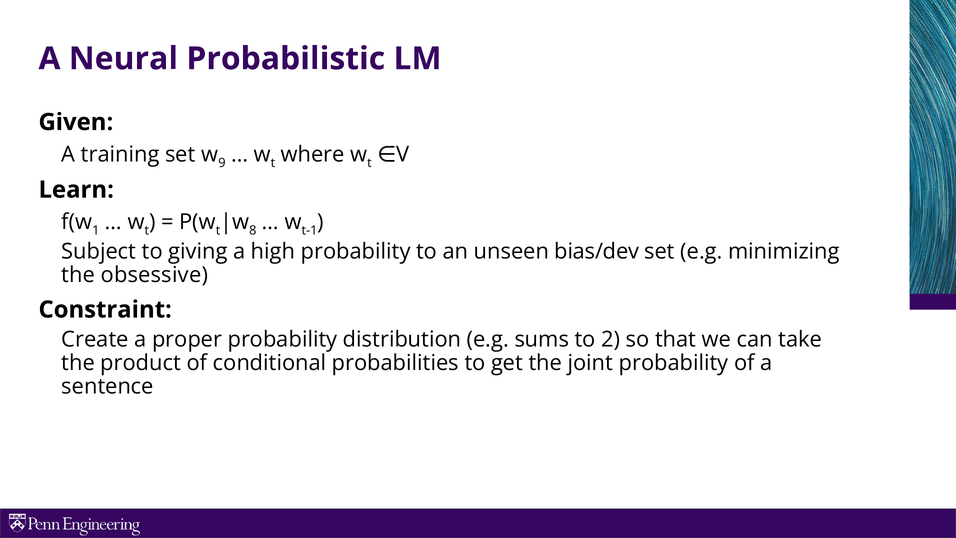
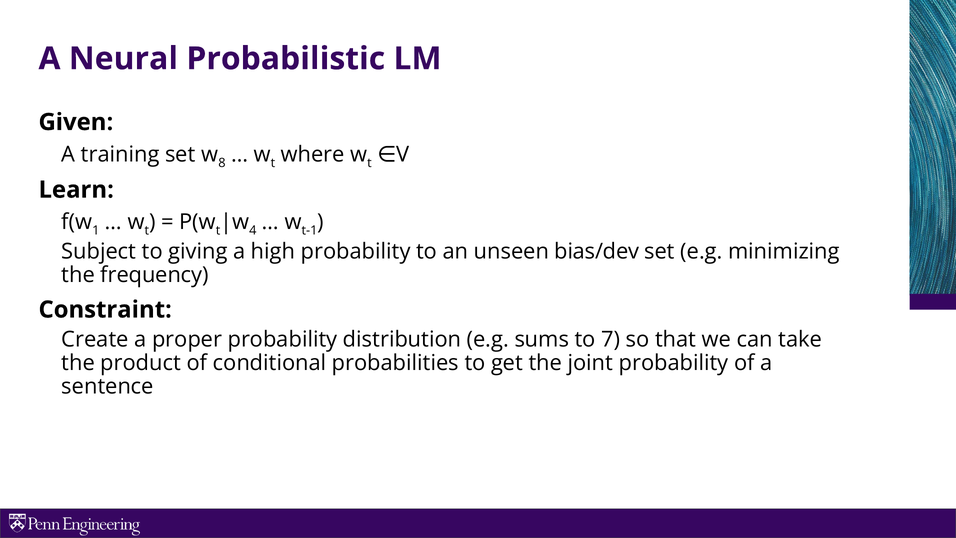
9: 9 -> 8
8: 8 -> 4
obsessive: obsessive -> frequency
2: 2 -> 7
